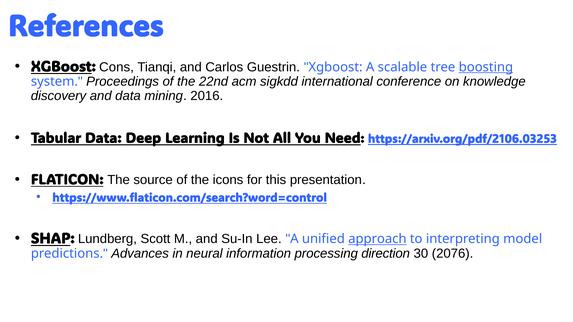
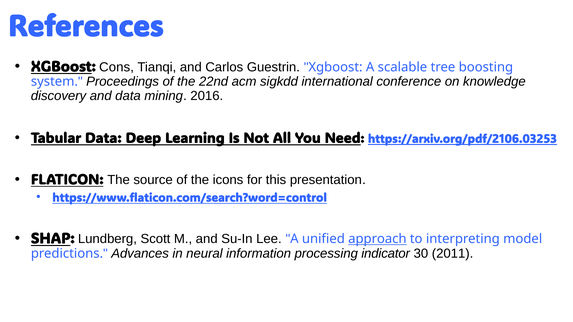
boosting underline: present -> none
direction: direction -> indicator
2076: 2076 -> 2011
